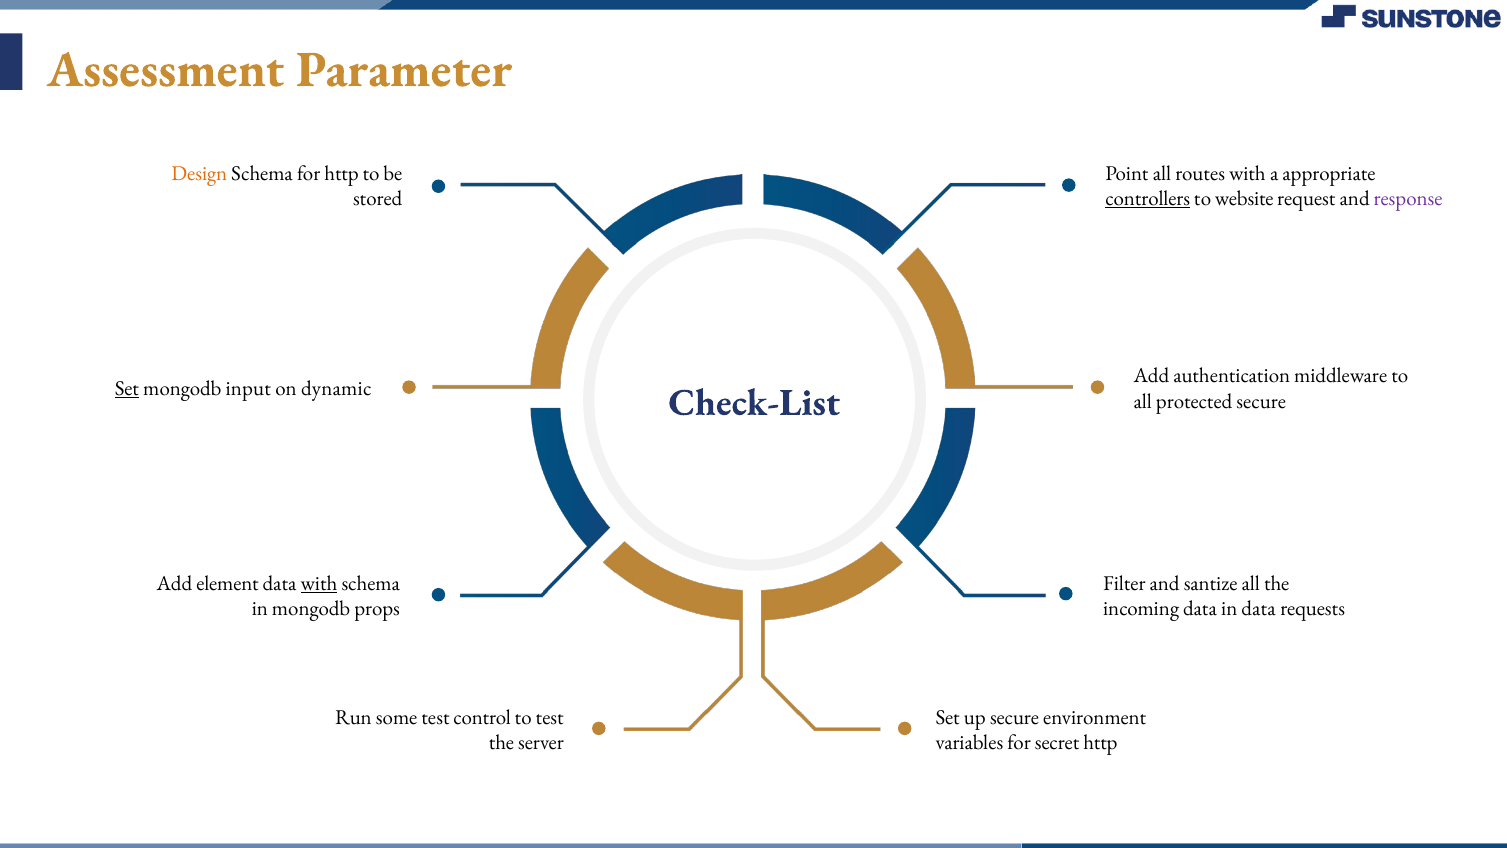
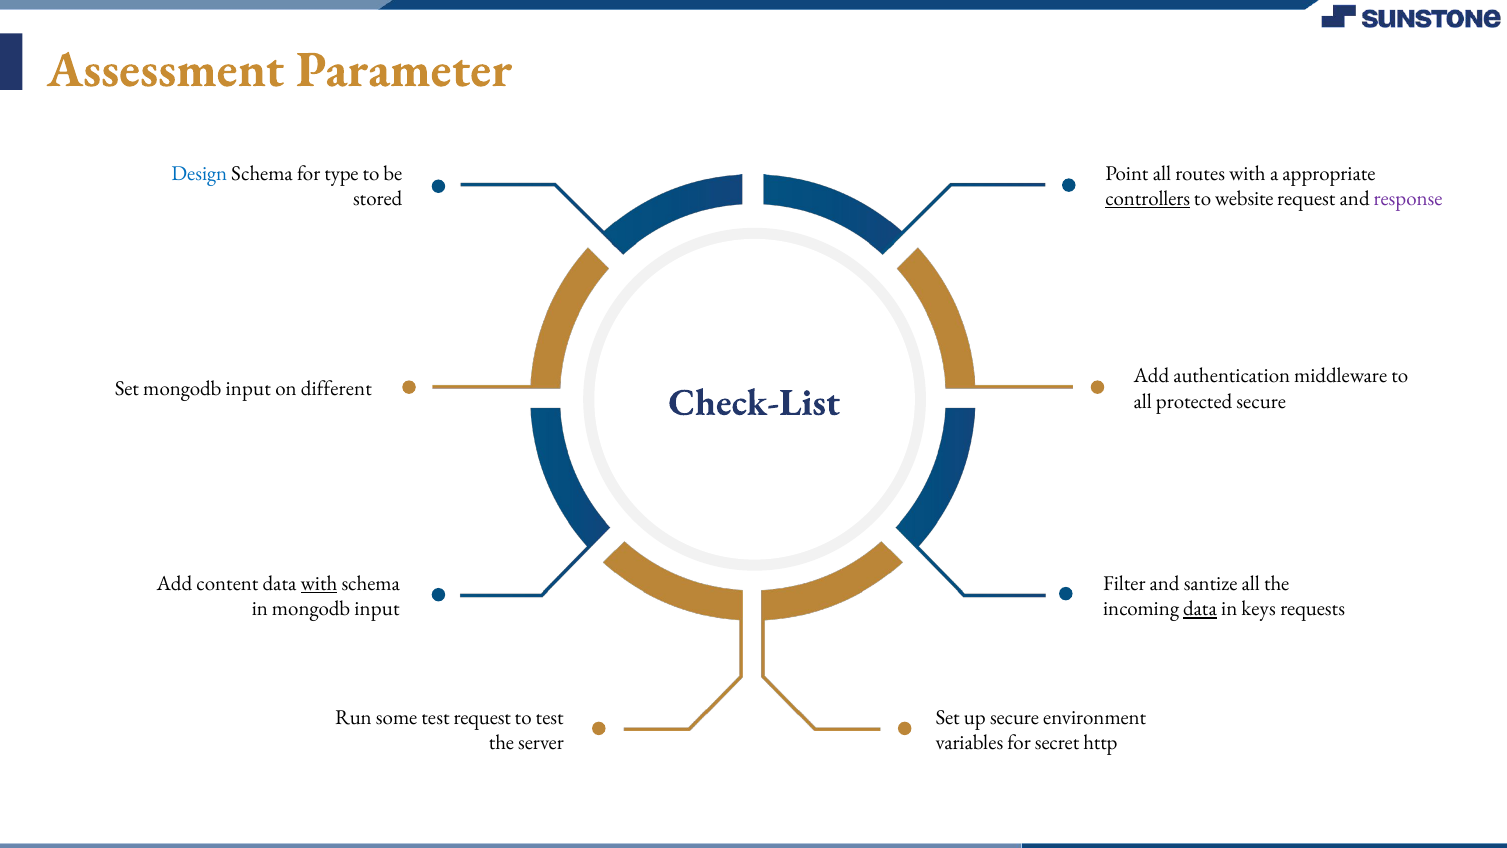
Design colour: orange -> blue
for http: http -> type
Set at (127, 389) underline: present -> none
dynamic: dynamic -> different
element: element -> content
in mongodb props: props -> input
data at (1200, 609) underline: none -> present
in data: data -> keys
test control: control -> request
